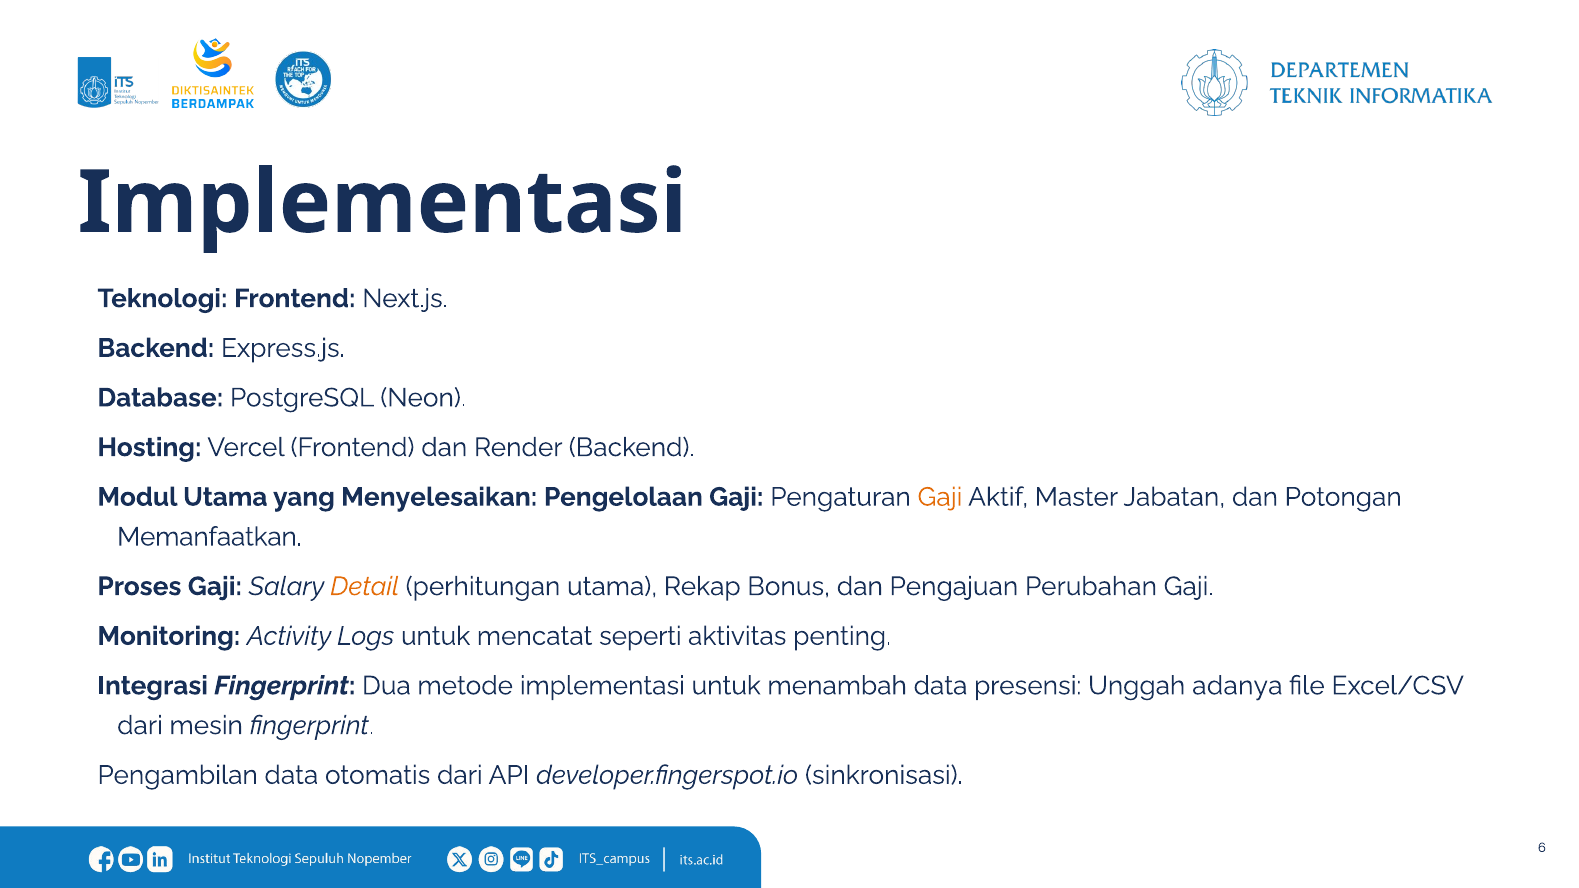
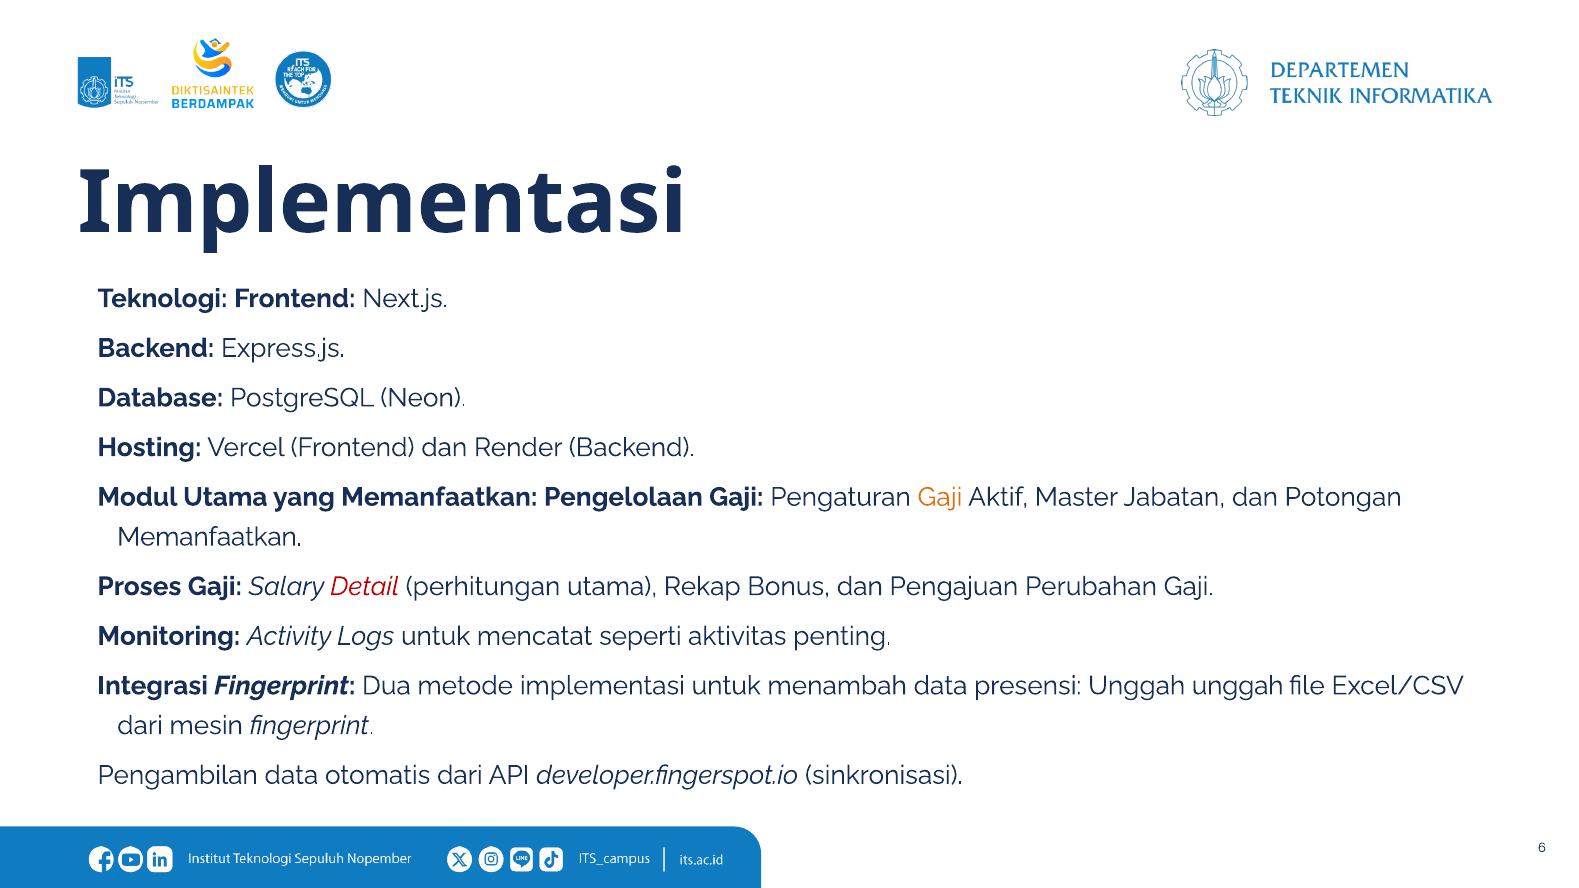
yang Menyelesaikan: Menyelesaikan -> Memanfaatkan
Detail colour: orange -> red
Unggah adanya: adanya -> unggah
